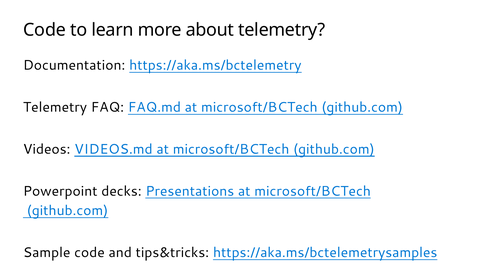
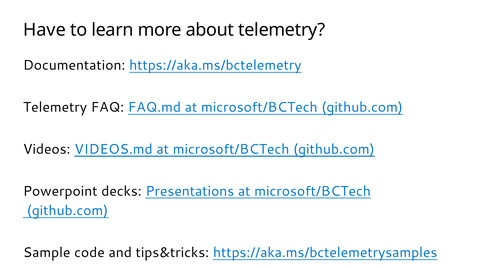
Code at (45, 30): Code -> Have
